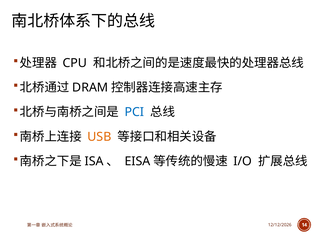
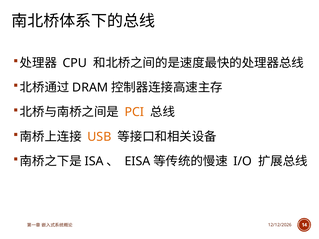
PCI colour: blue -> orange
